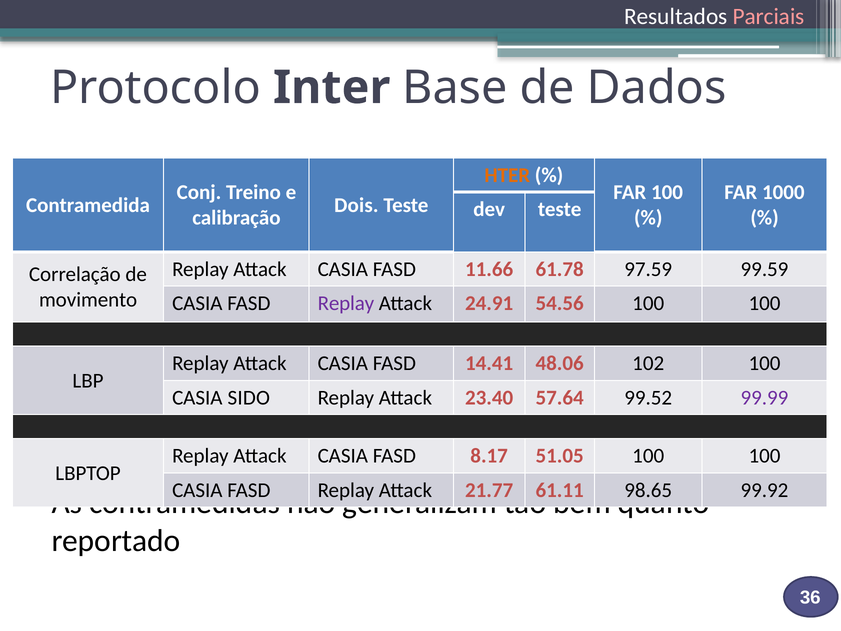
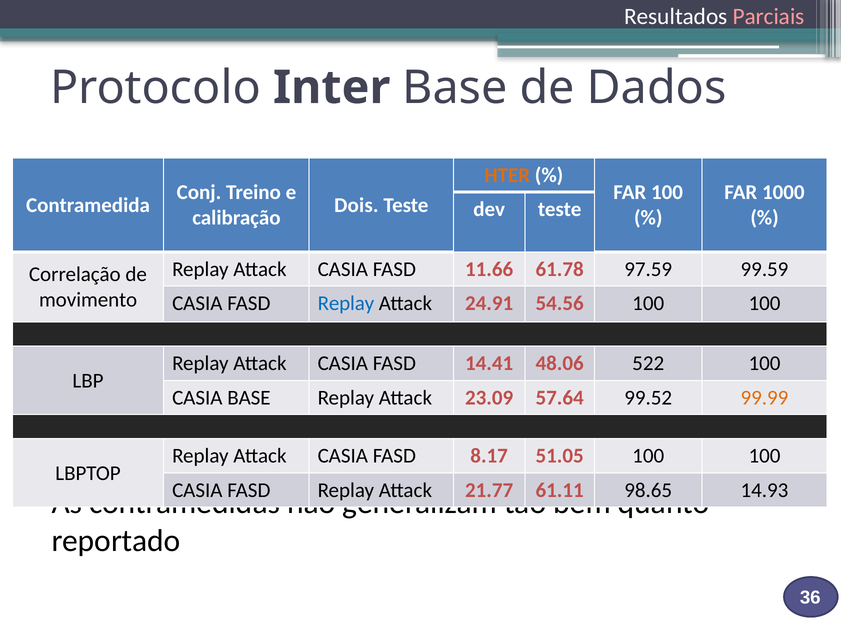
Replay at (346, 303) colour: purple -> blue
102: 102 -> 522
CASIA SIDO: SIDO -> BASE
23.40: 23.40 -> 23.09
99.99 colour: purple -> orange
99.92: 99.92 -> 14.93
